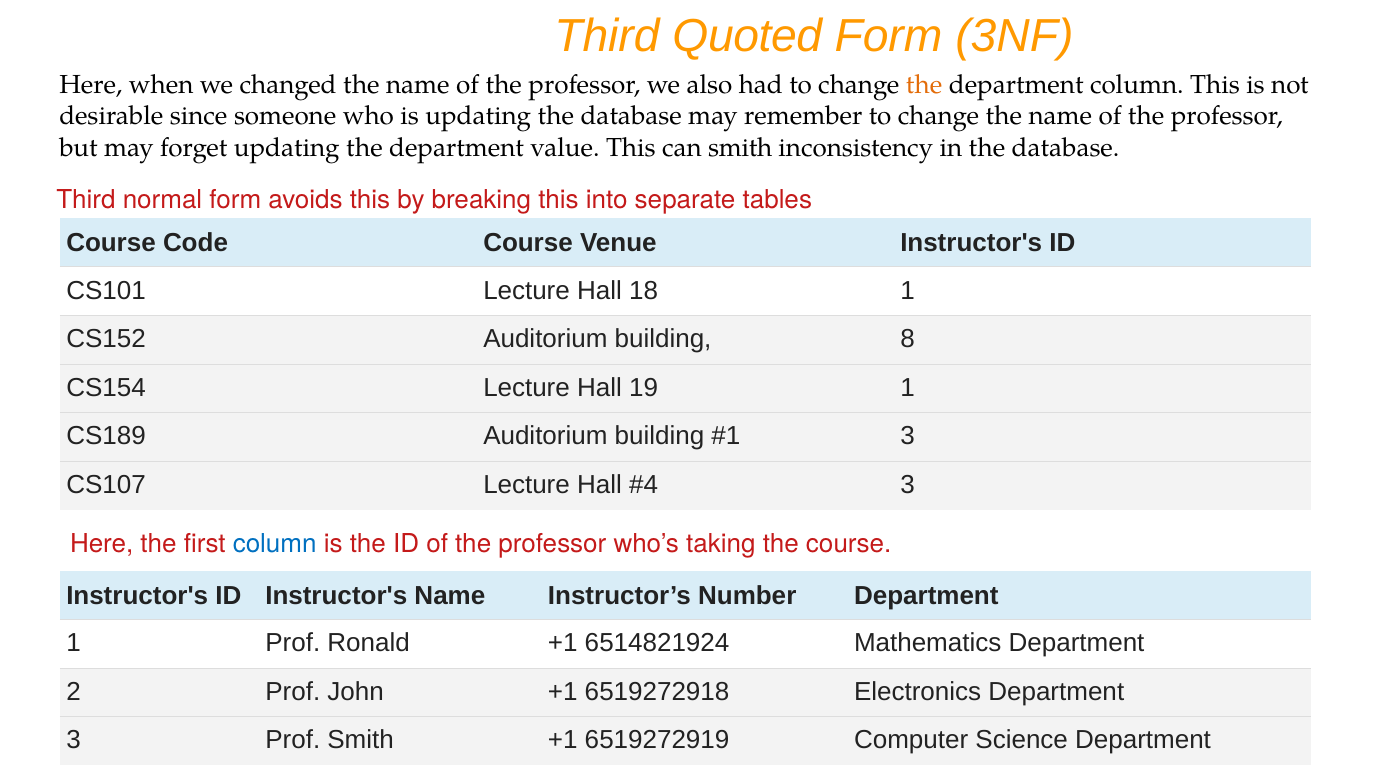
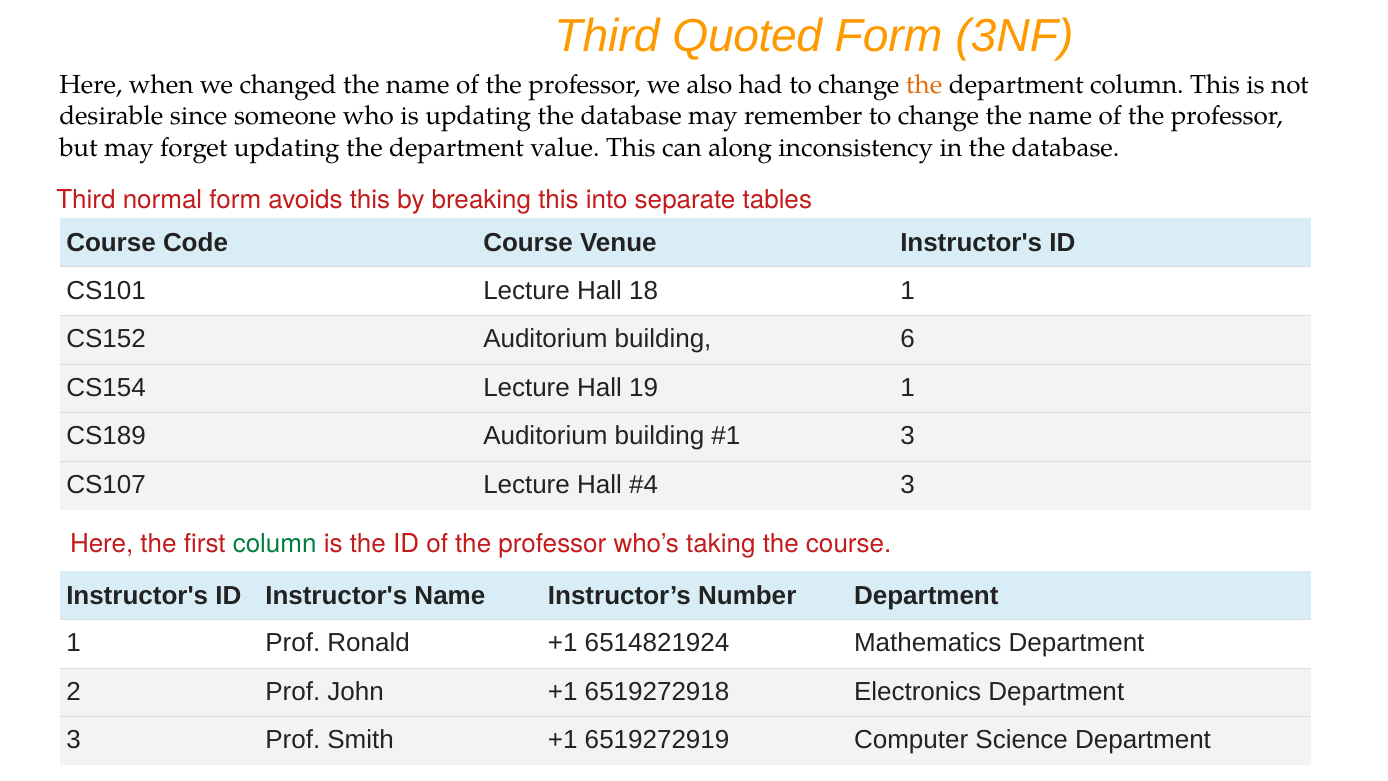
can smith: smith -> along
8: 8 -> 6
column at (275, 544) colour: blue -> green
